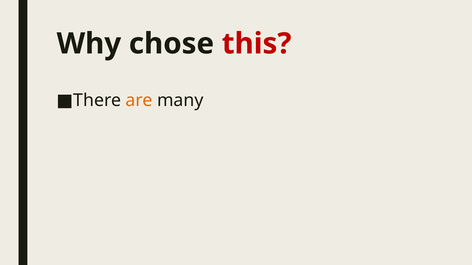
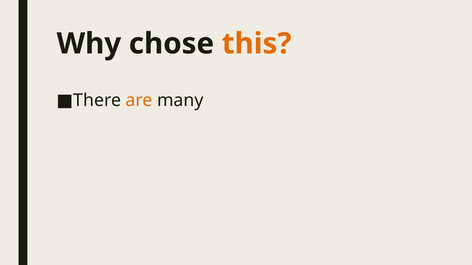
this colour: red -> orange
